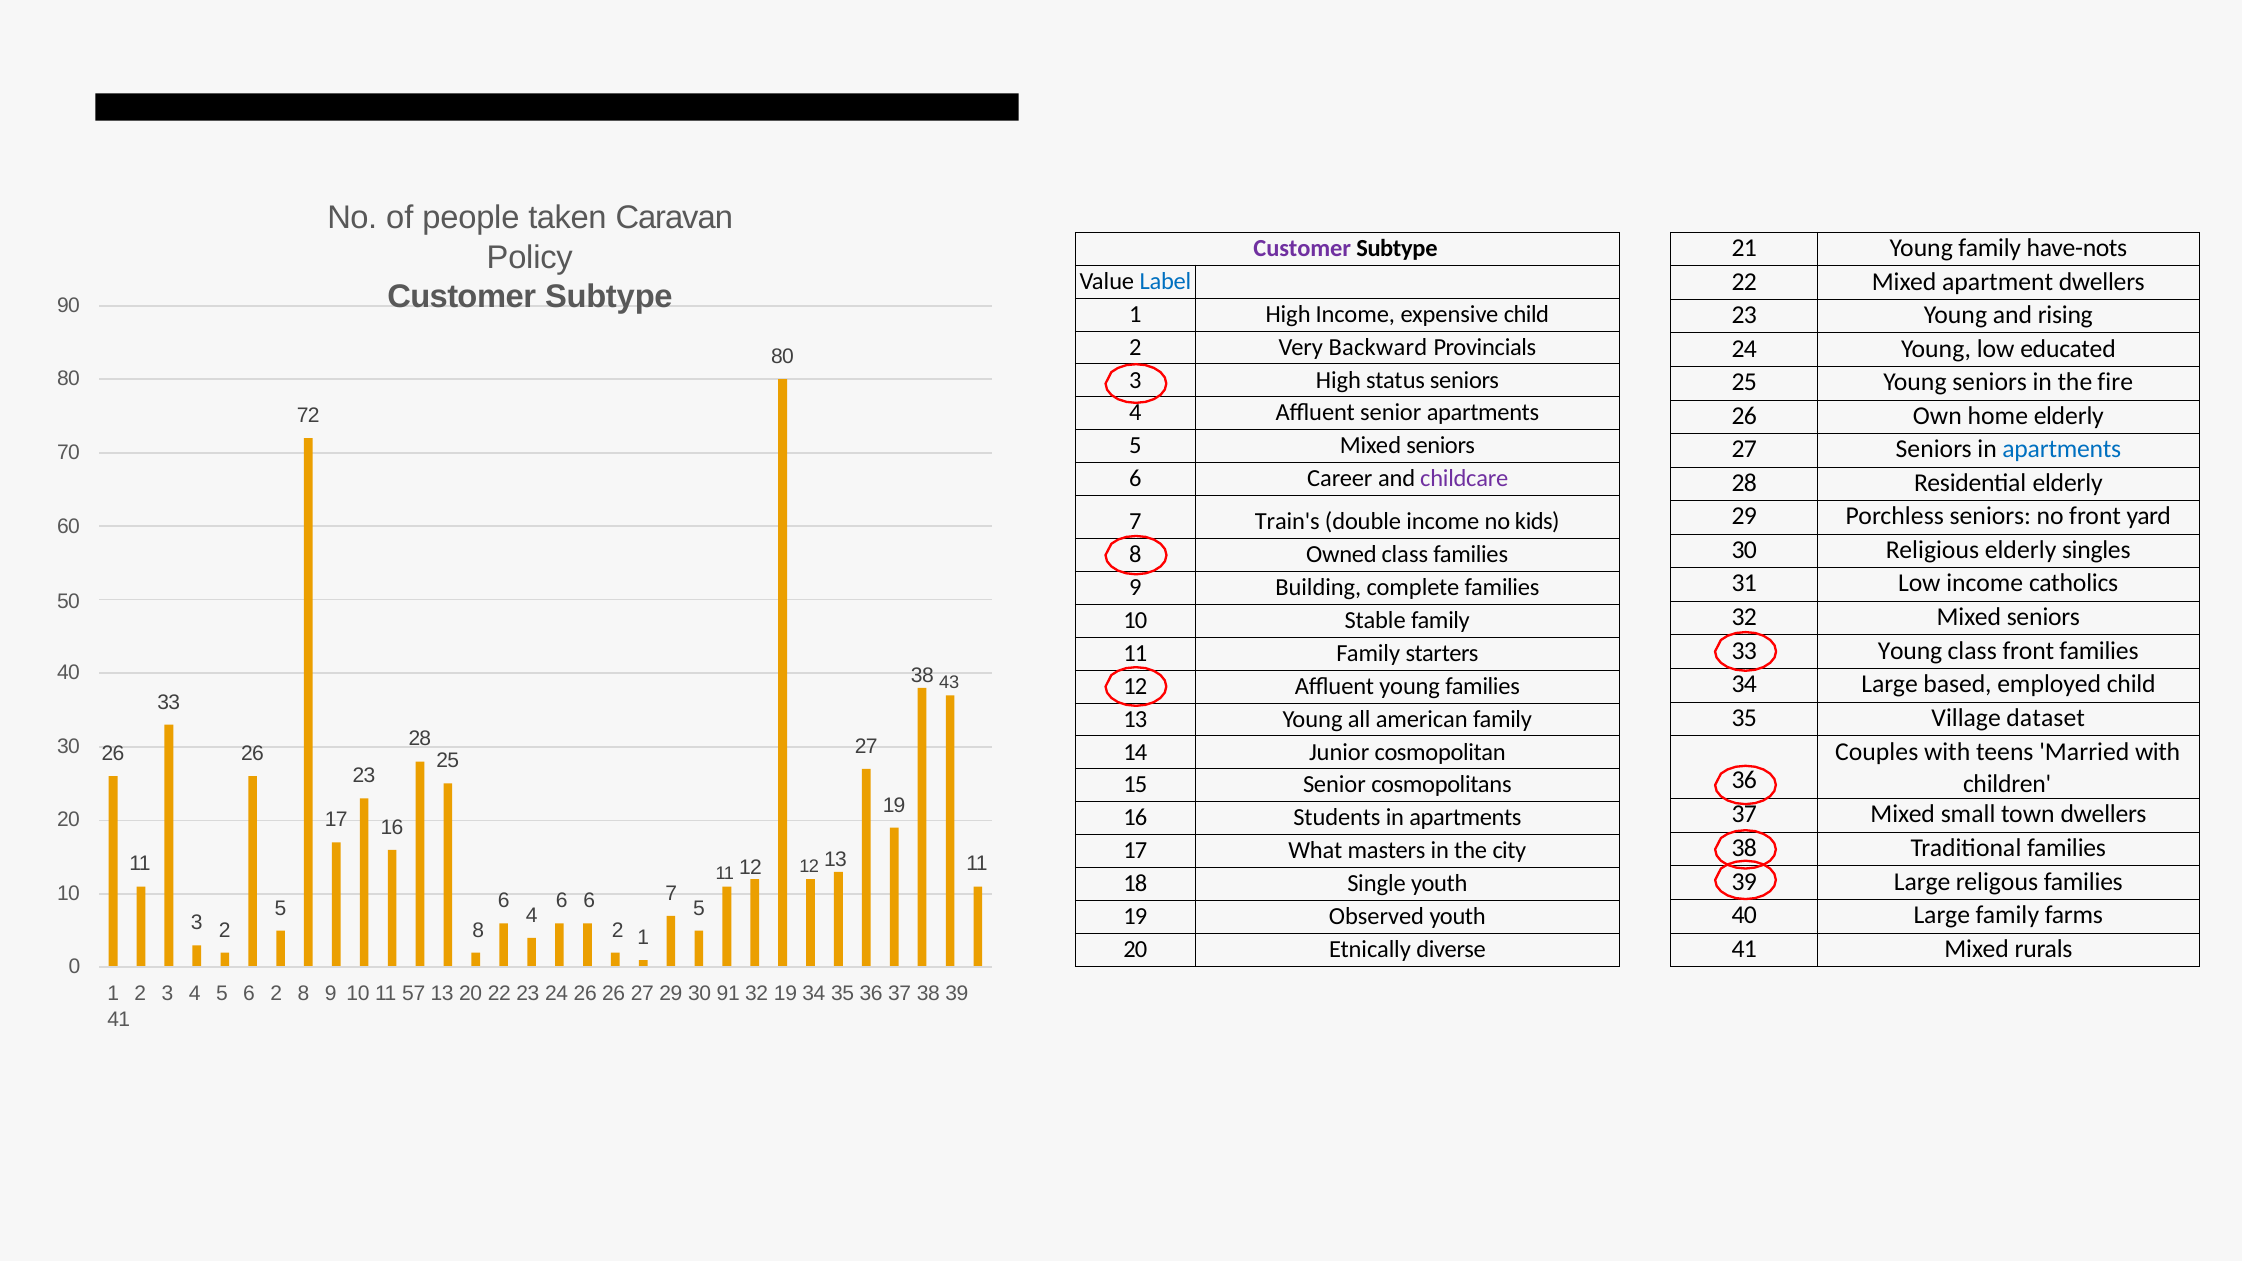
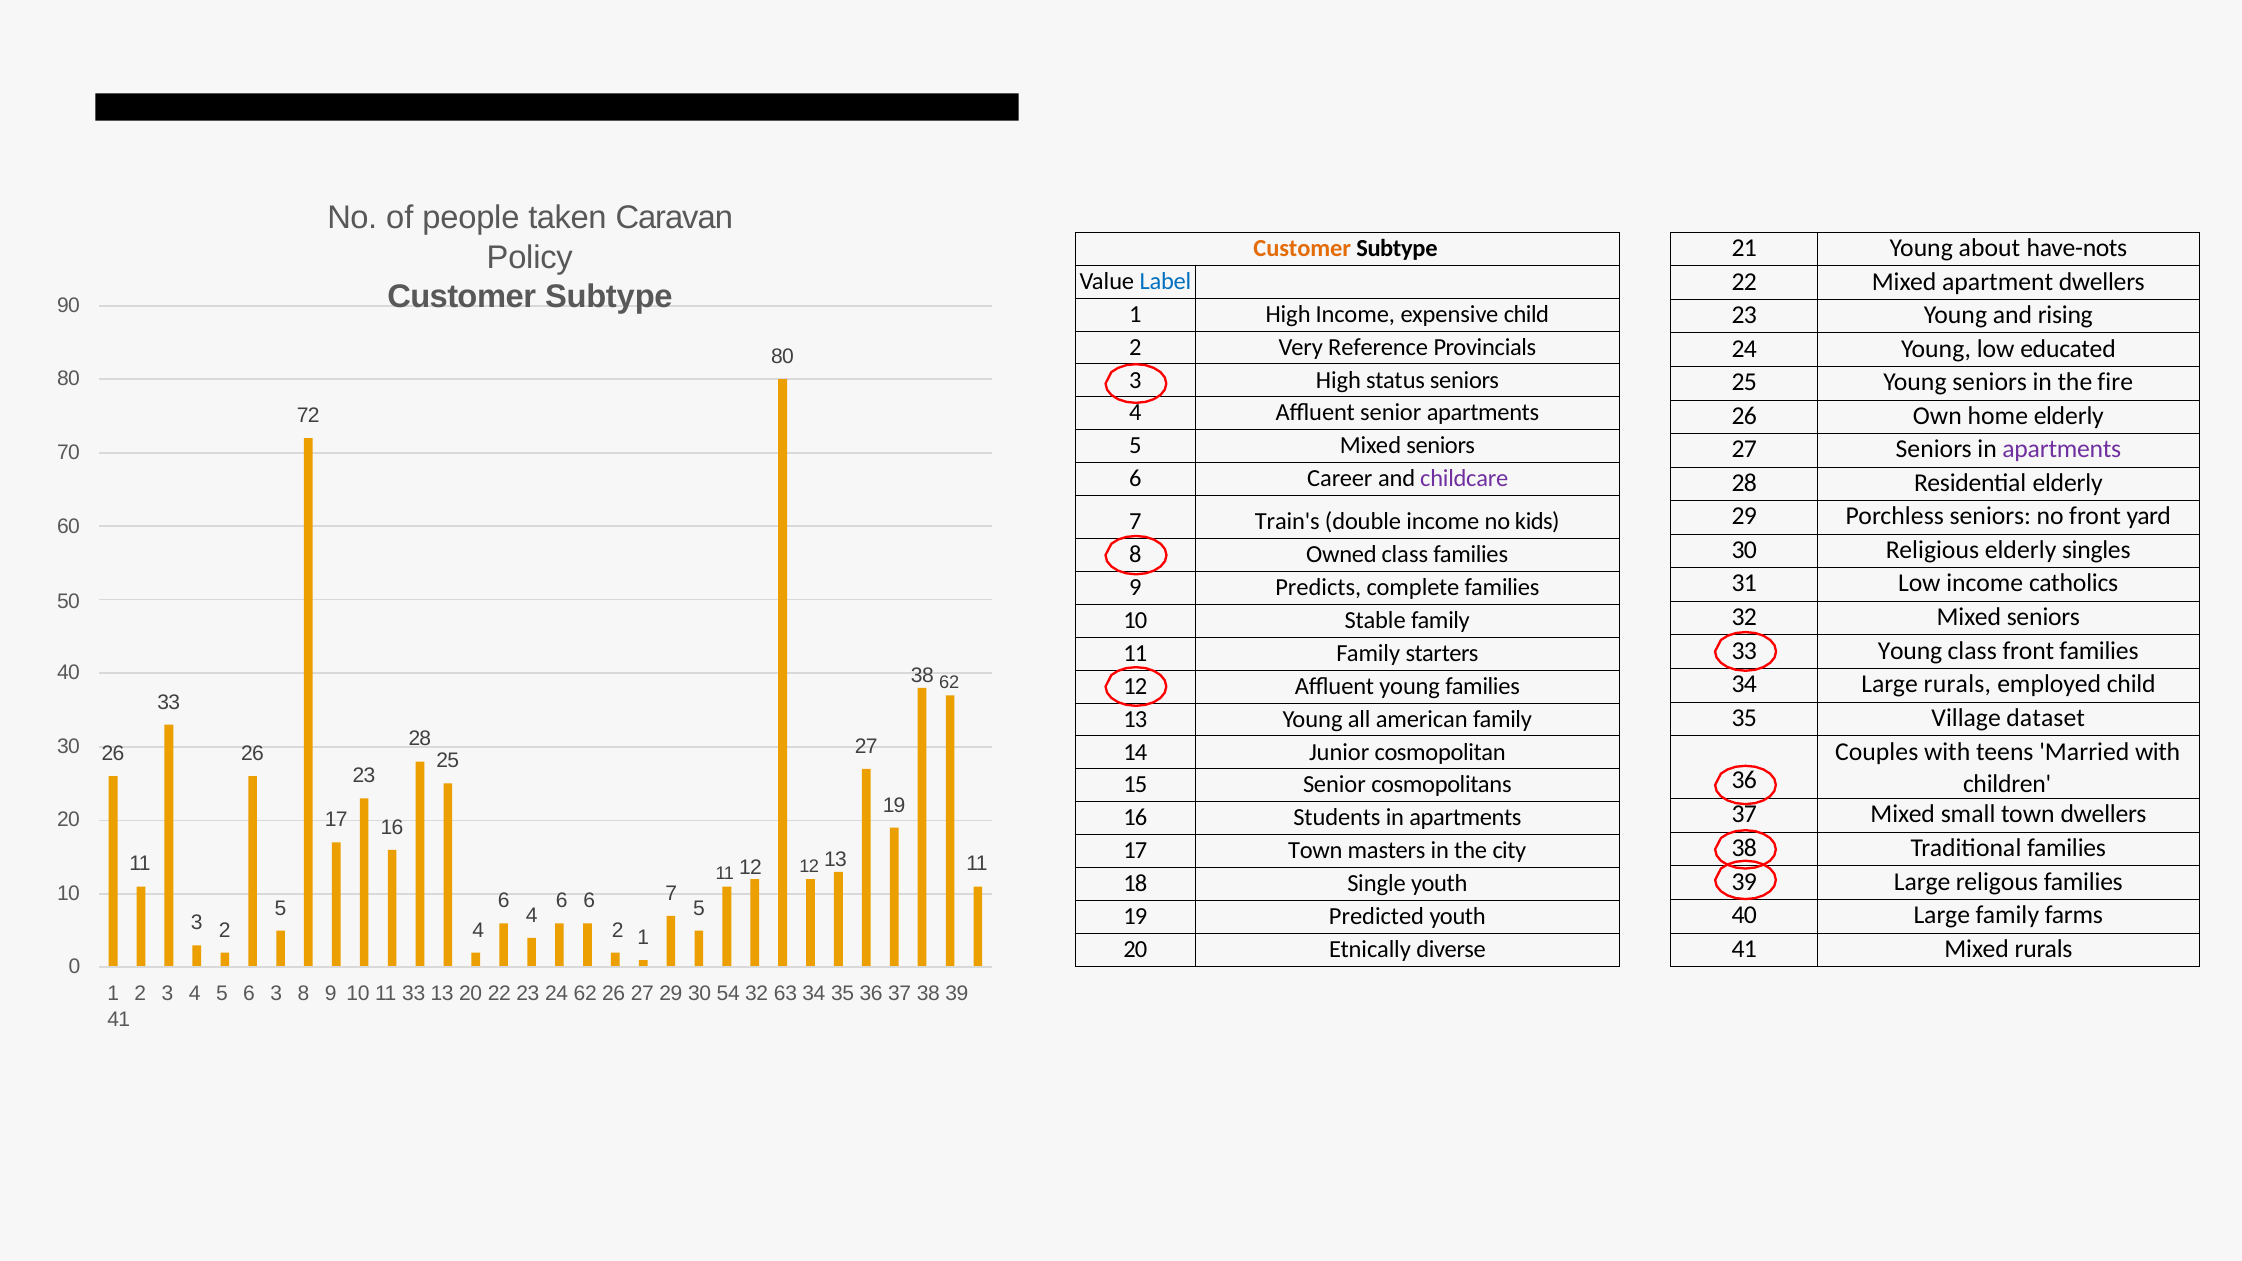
Young family: family -> about
Customer at (1302, 248) colour: purple -> orange
Backward: Backward -> Reference
apartments at (2062, 449) colour: blue -> purple
Building: Building -> Predicts
38 43: 43 -> 62
Large based: based -> rurals
17 What: What -> Town
Observed: Observed -> Predicted
8 at (478, 930): 8 -> 4
5 6 2: 2 -> 3
10 11 57: 57 -> 33
24 26: 26 -> 62
91: 91 -> 54
32 19: 19 -> 63
